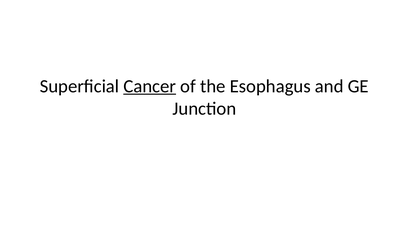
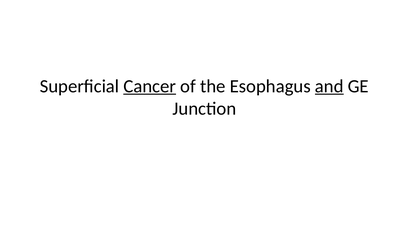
and underline: none -> present
